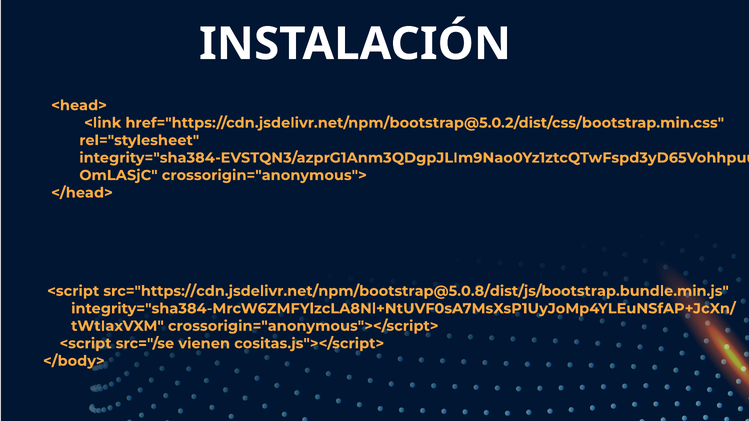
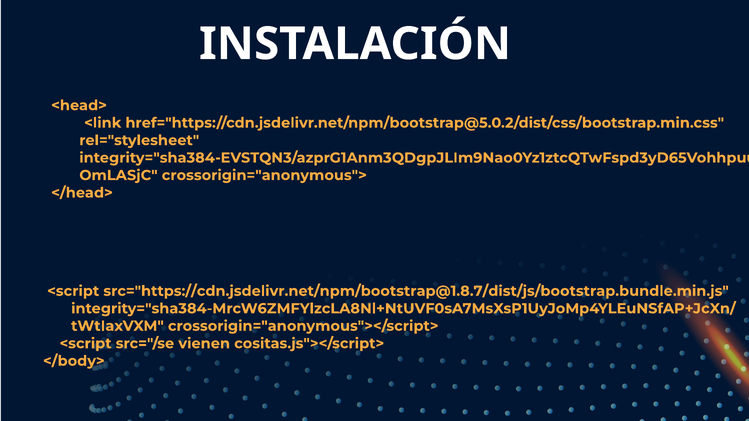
src="https://cdn.jsdelivr.net/npm/bootstrap@5.0.8/dist/js/bootstrap.bundle.min.js: src="https://cdn.jsdelivr.net/npm/bootstrap@5.0.8/dist/js/bootstrap.bundle.min.js -> src="https://cdn.jsdelivr.net/npm/bootstrap@1.8.7/dist/js/bootstrap.bundle.min.js
